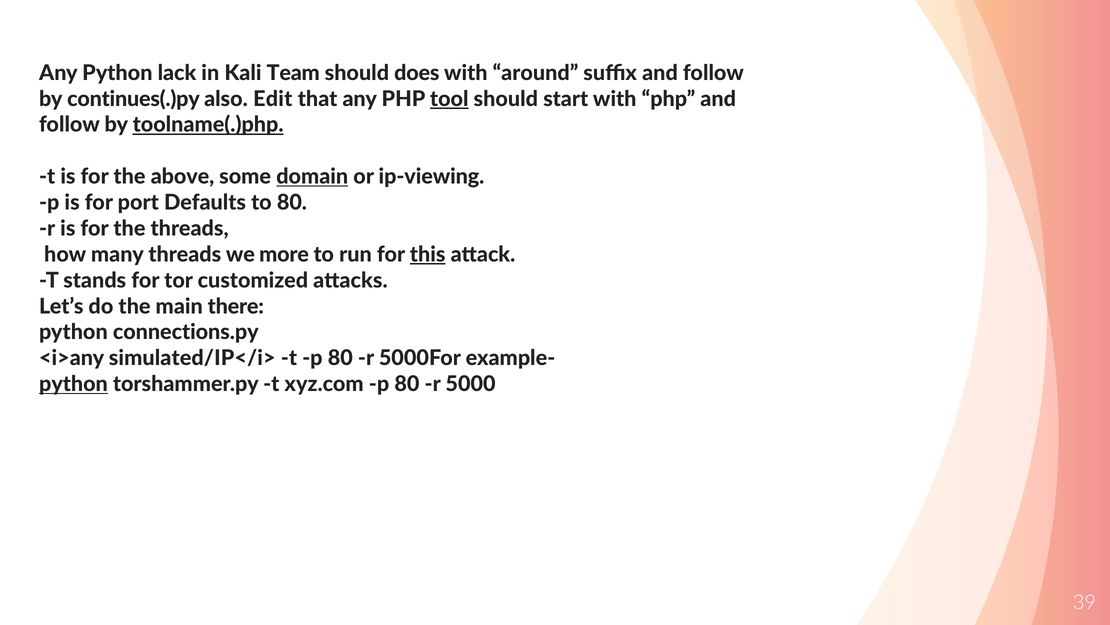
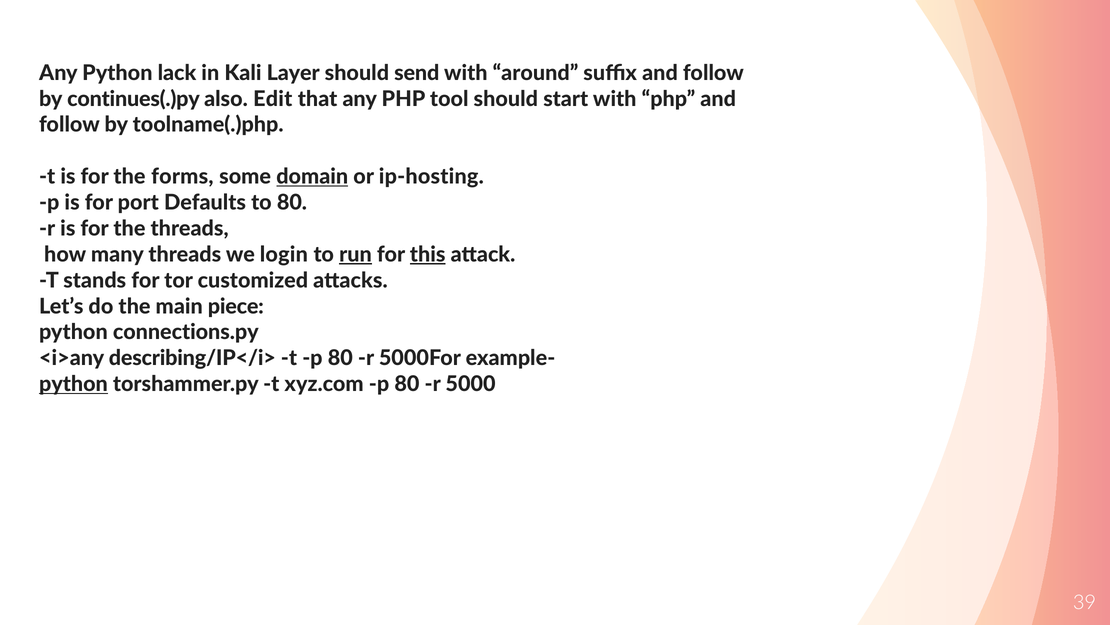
Team: Team -> Layer
does: does -> send
tool underline: present -> none
toolname(.)php underline: present -> none
above: above -> forms
ip-viewing: ip-viewing -> ip-hosting
more: more -> login
run underline: none -> present
there: there -> piece
simulated/IP</i>: simulated/IP</i> -> describing/IP</i>
